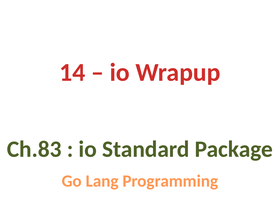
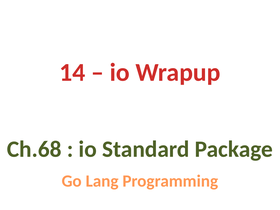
Ch.83: Ch.83 -> Ch.68
